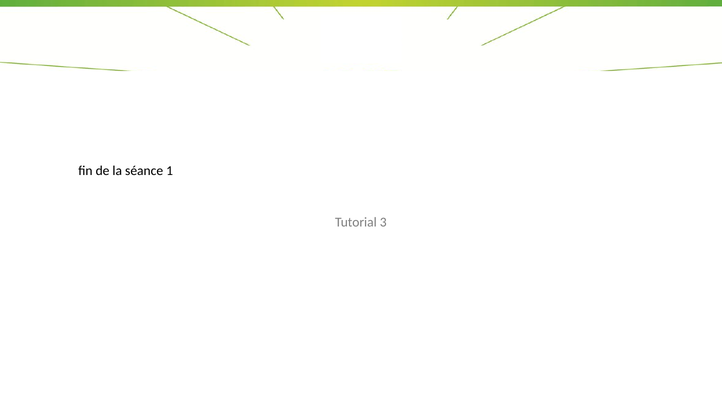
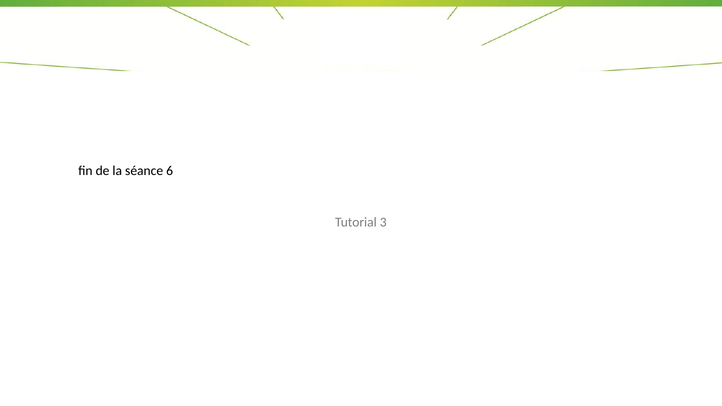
1: 1 -> 6
